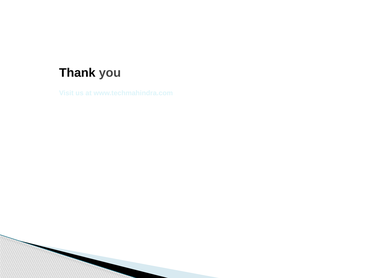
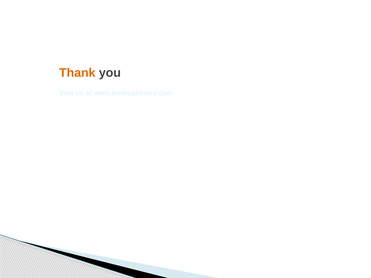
Thank colour: black -> orange
